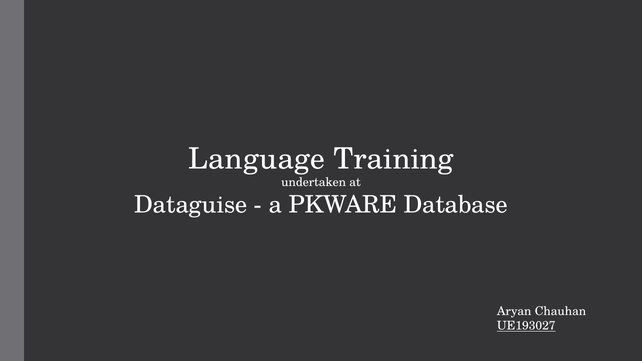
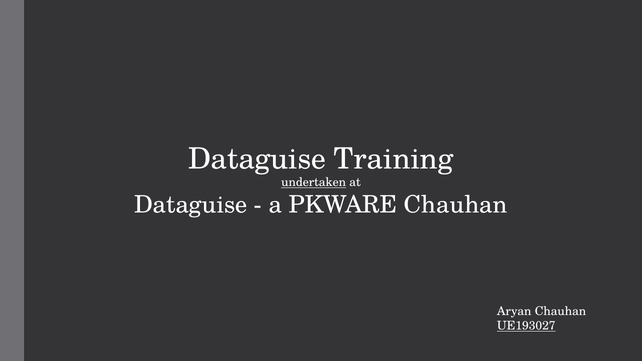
Language at (257, 159): Language -> Dataguise
undertaken underline: none -> present
PKWARE Database: Database -> Chauhan
